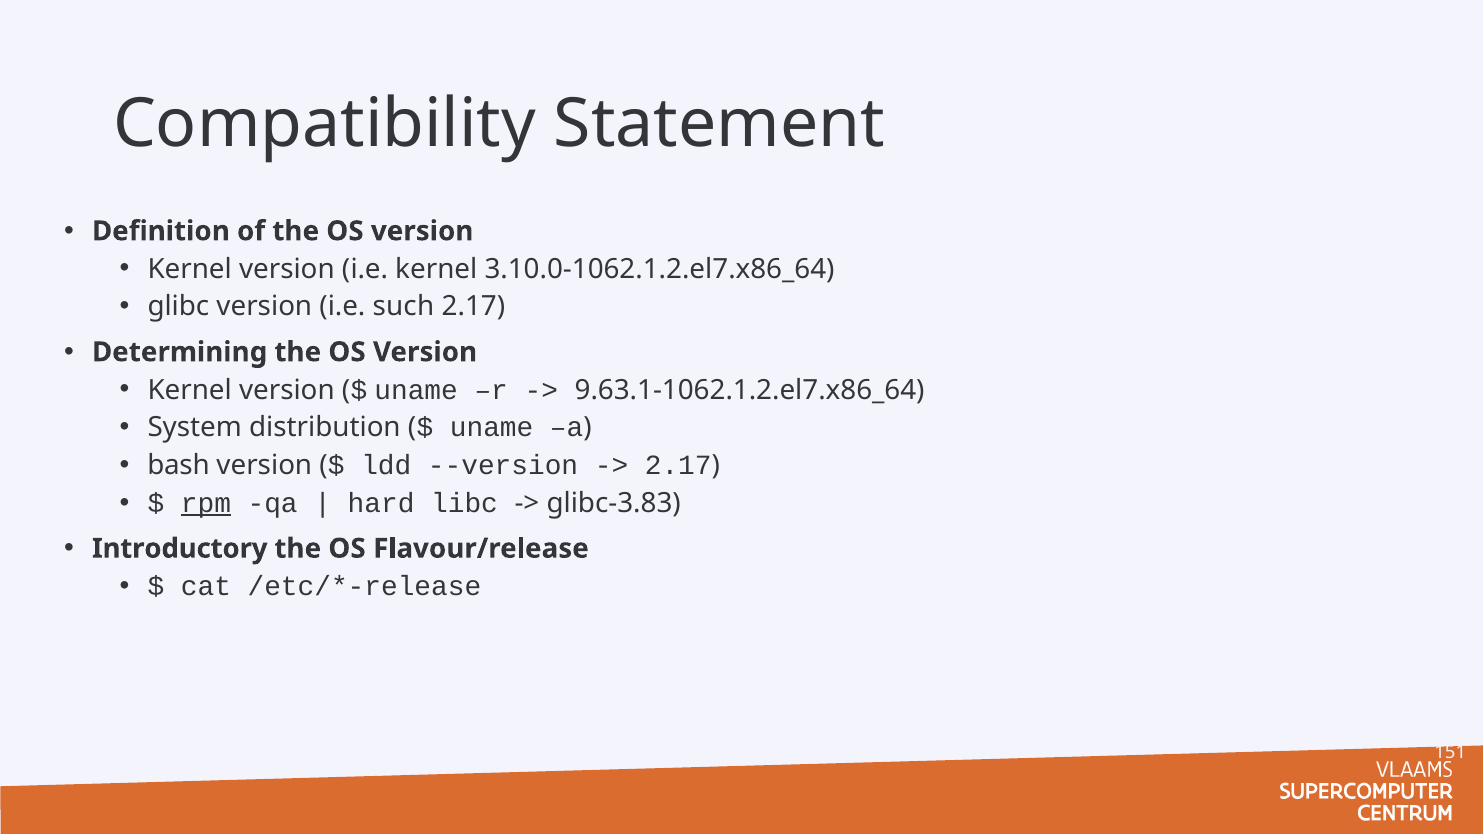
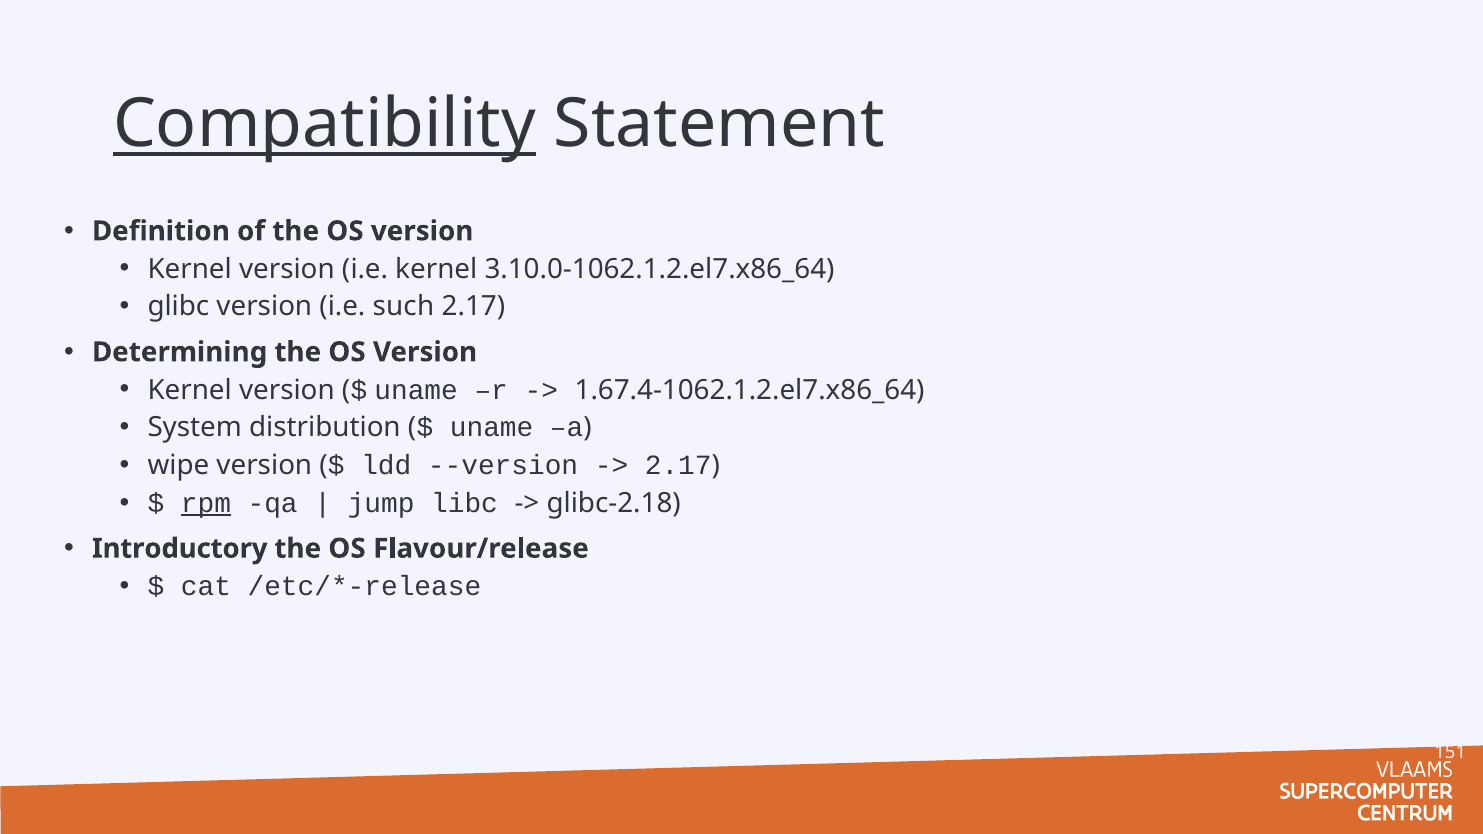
Compatibility underline: none -> present
9.63.1-1062.1.2.el7.x86_64: 9.63.1-1062.1.2.el7.x86_64 -> 1.67.4-1062.1.2.el7.x86_64
bash: bash -> wipe
hard: hard -> jump
glibc-3.83: glibc-3.83 -> glibc-2.18
